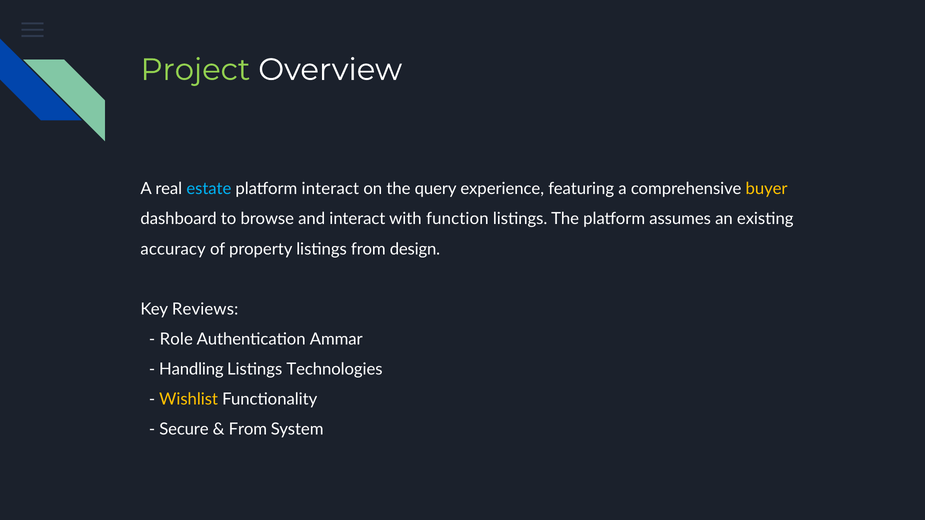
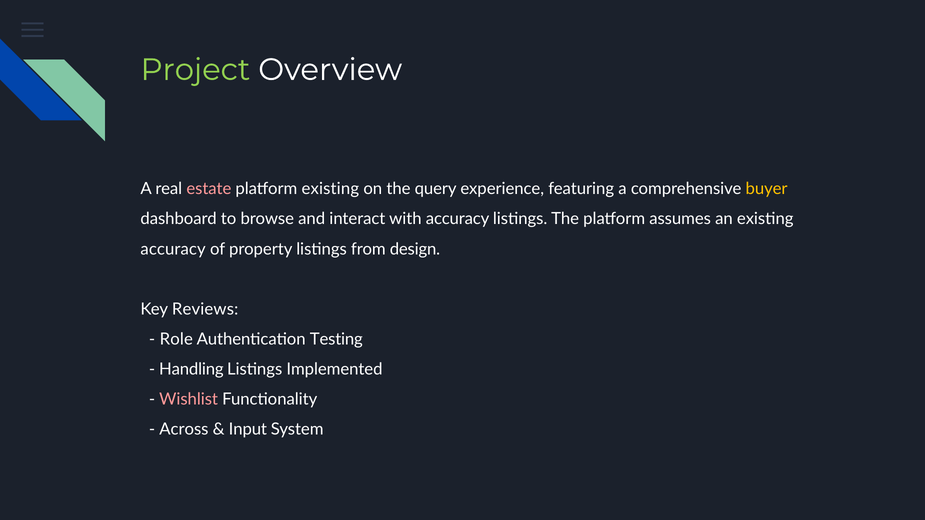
estate colour: light blue -> pink
platform interact: interact -> existing
with function: function -> accuracy
Ammar: Ammar -> Testing
Technologies: Technologies -> Implemented
Wishlist colour: yellow -> pink
Secure: Secure -> Across
From at (248, 430): From -> Input
